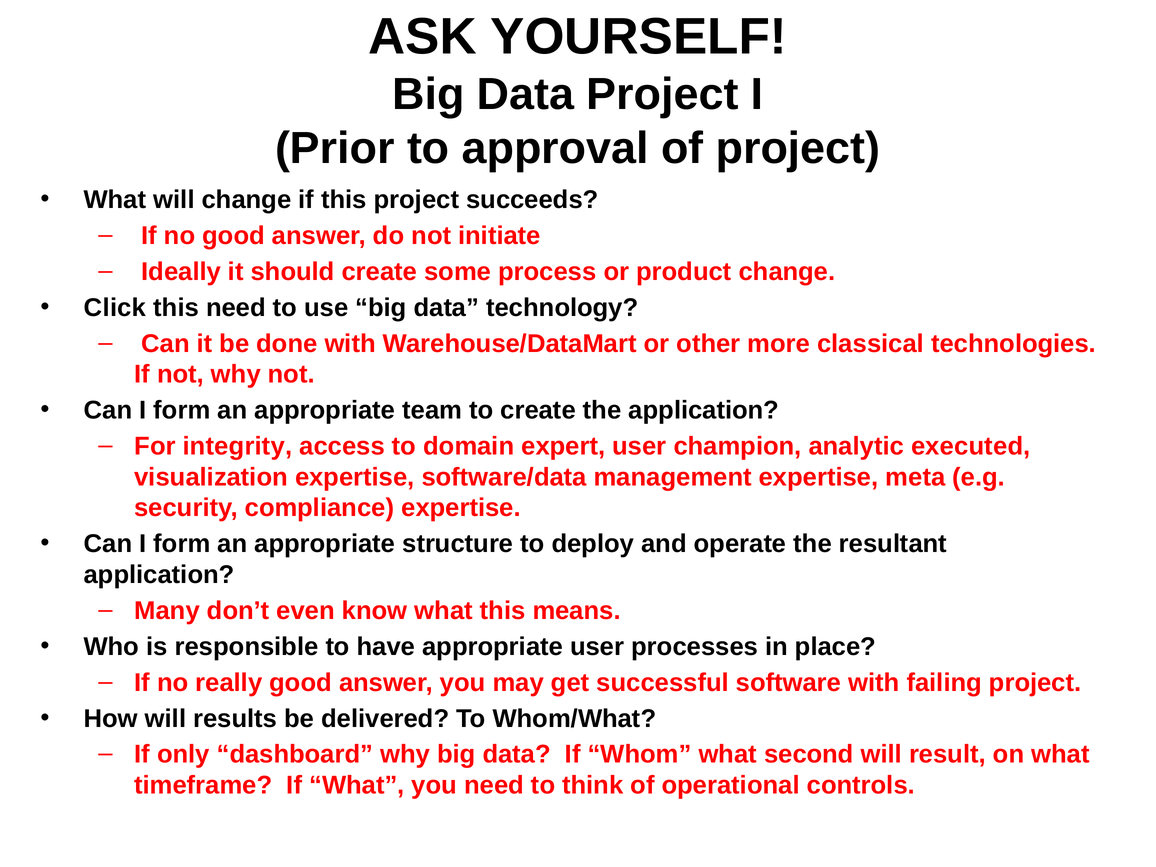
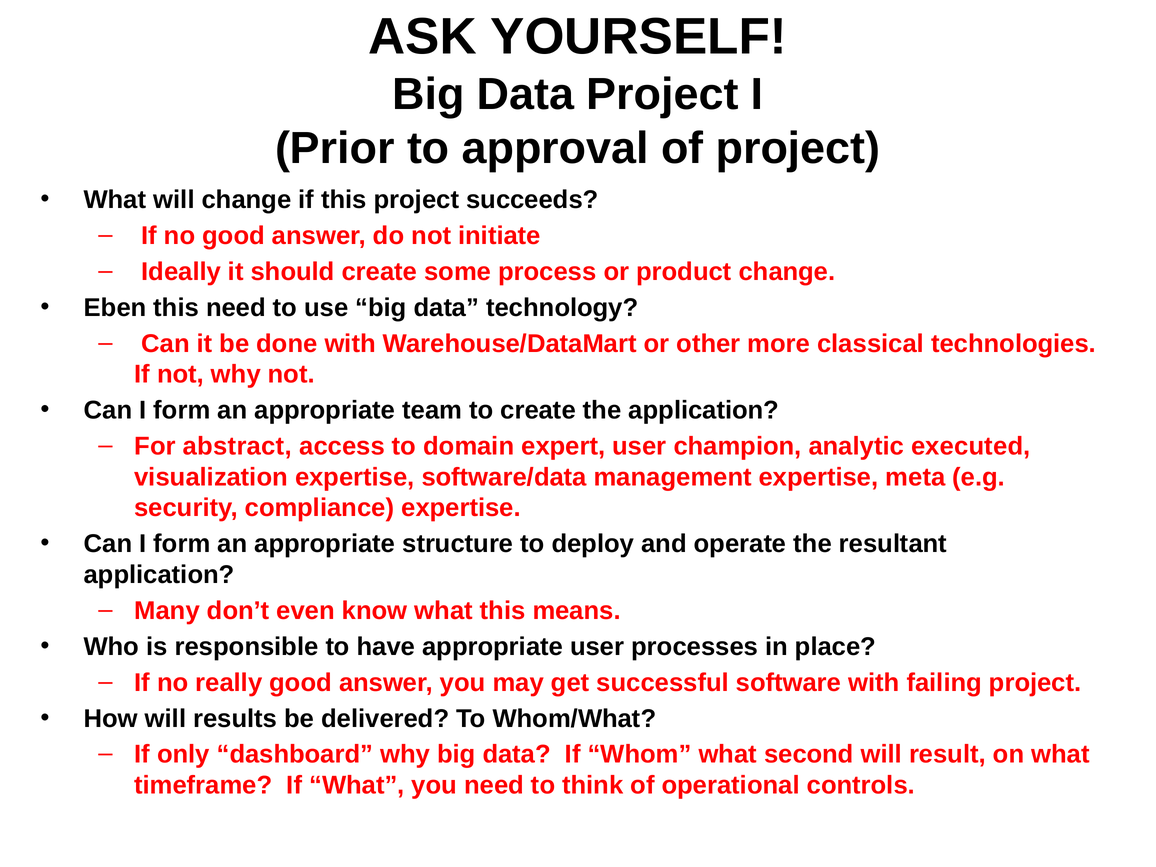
Click: Click -> Eben
integrity: integrity -> abstract
